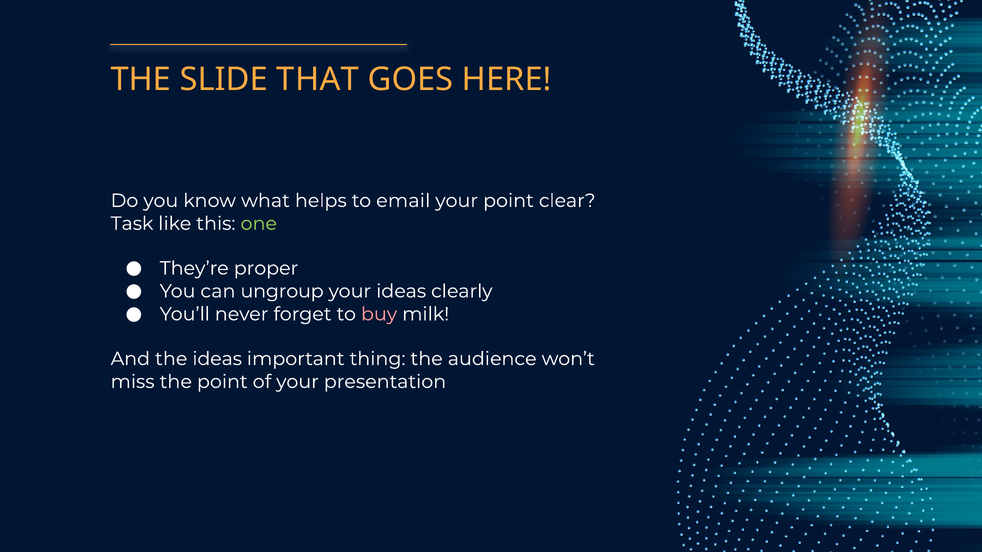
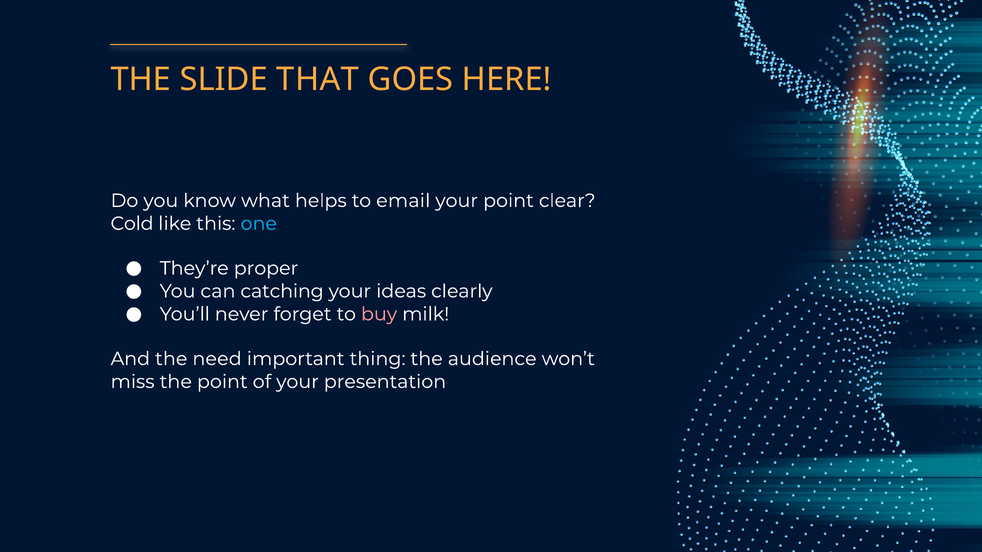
Task: Task -> Cold
one colour: light green -> light blue
ungroup: ungroup -> catching
the ideas: ideas -> need
